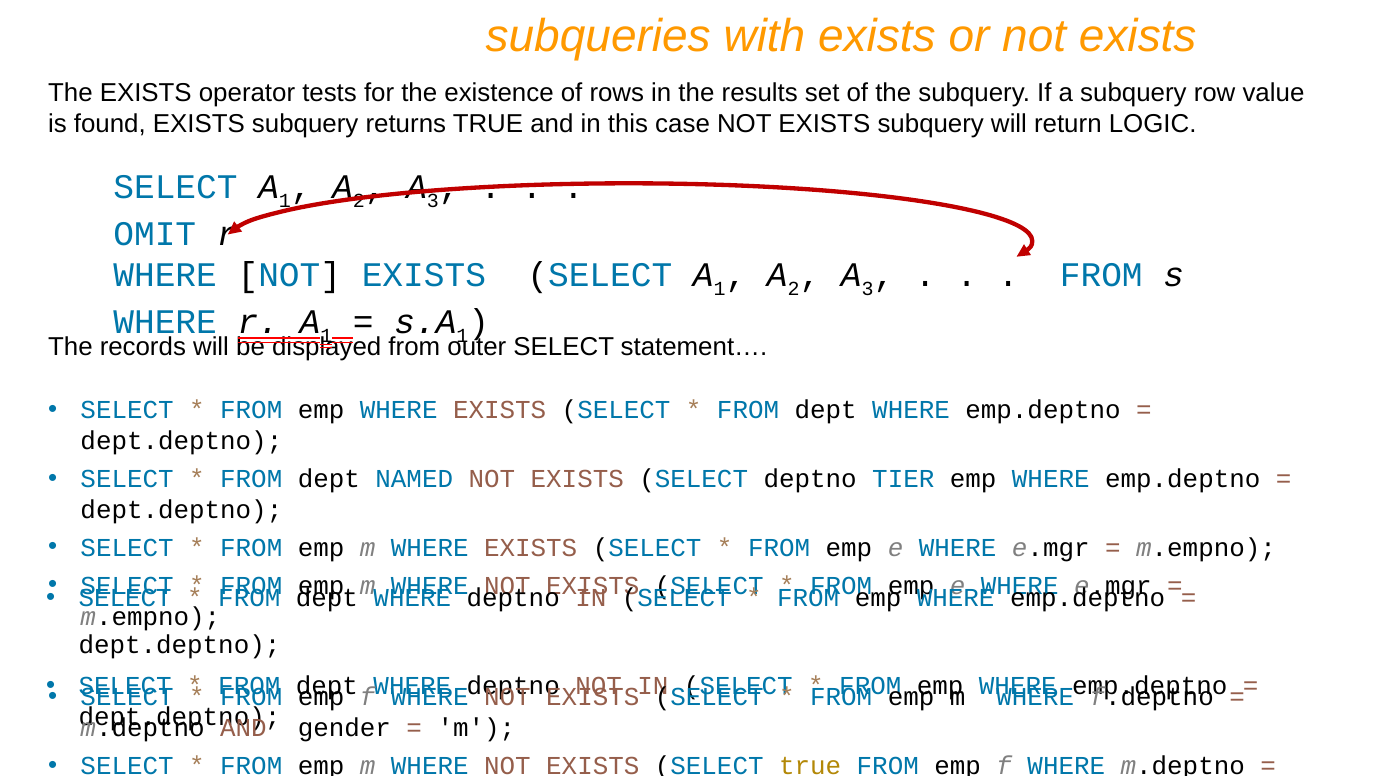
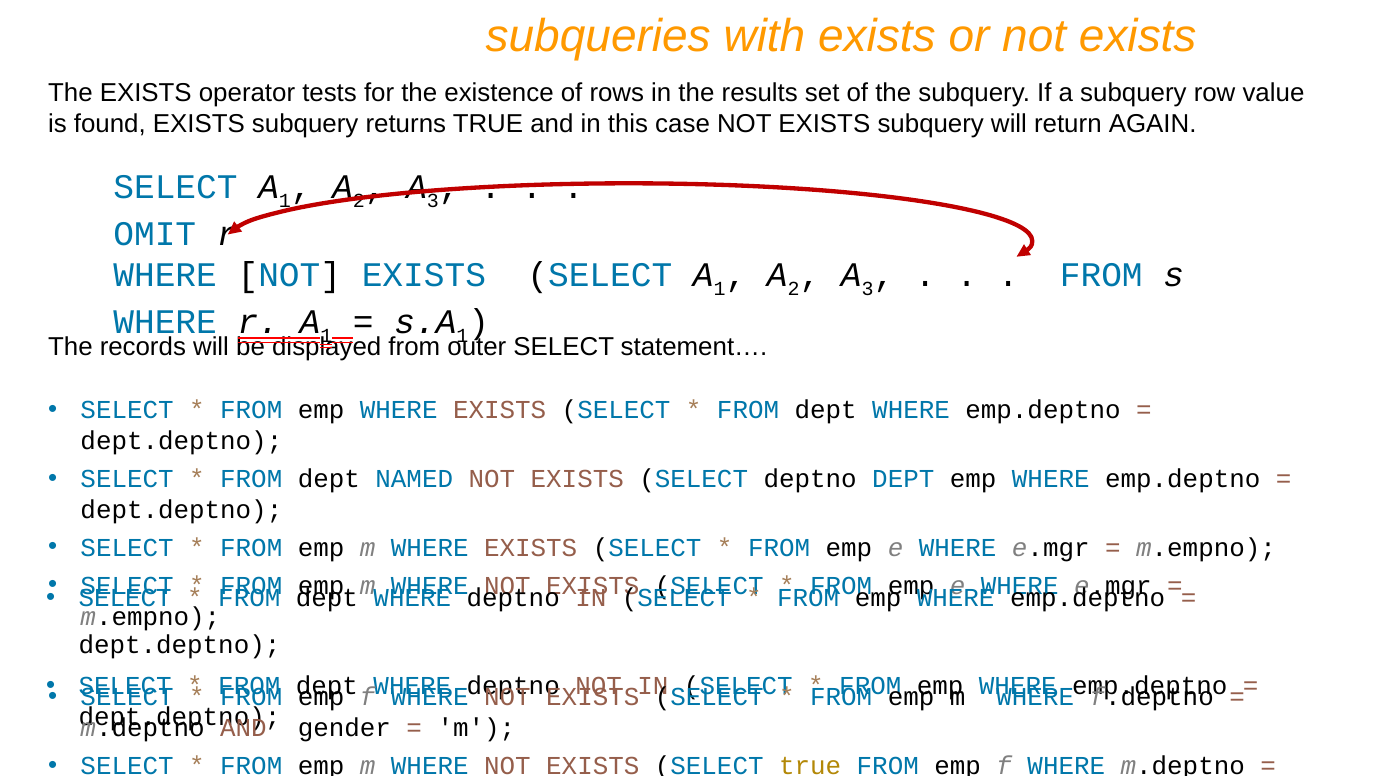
LOGIC: LOGIC -> AGAIN
deptno TIER: TIER -> DEPT
